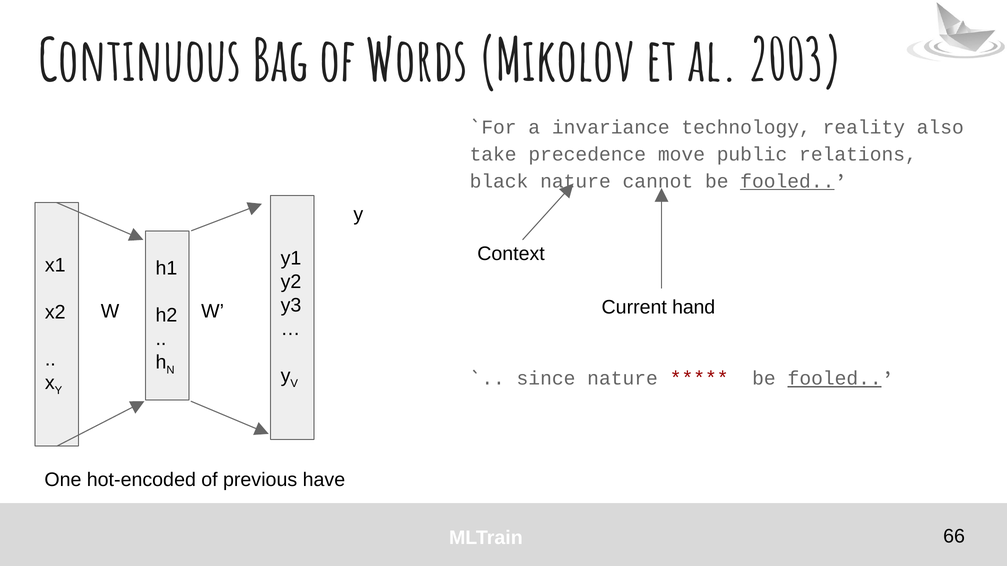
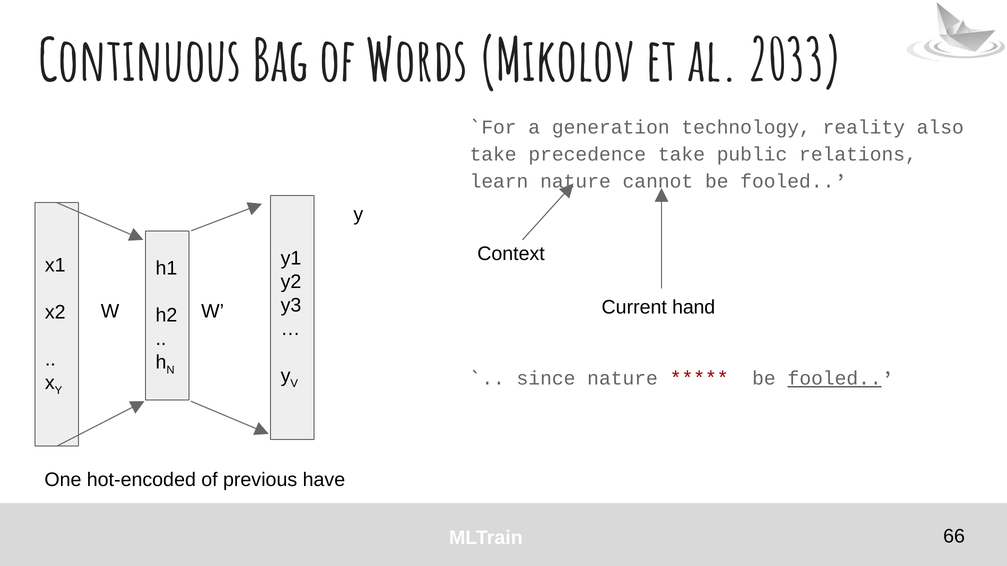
2003: 2003 -> 2033
invariance: invariance -> generation
precedence move: move -> take
black: black -> learn
fooled at (787, 181) underline: present -> none
